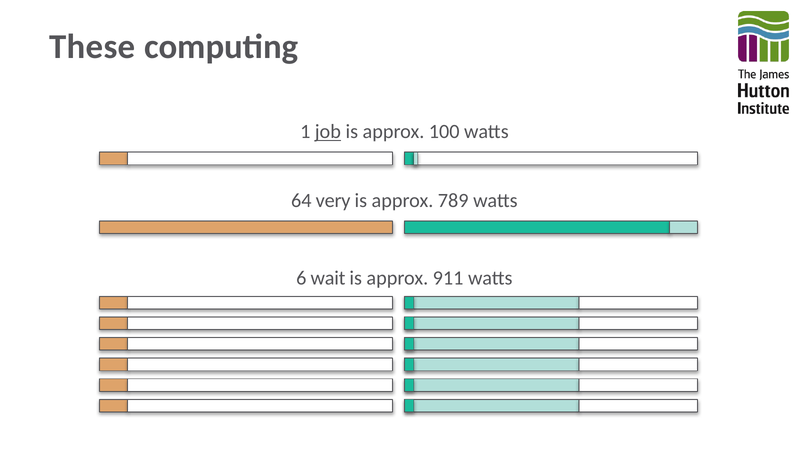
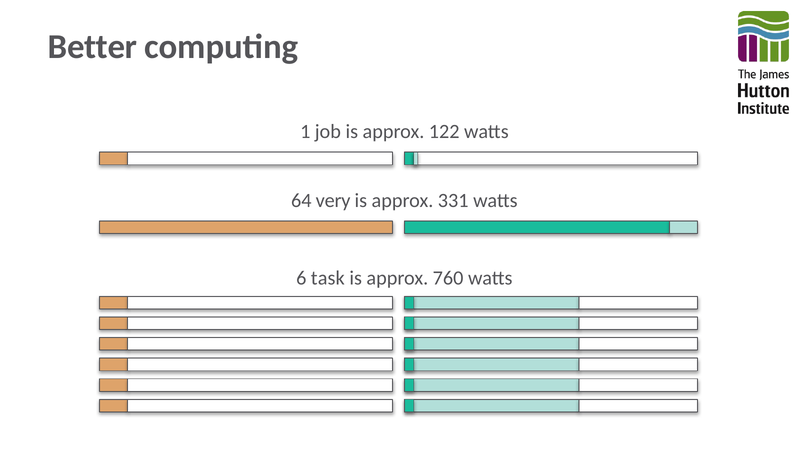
These: These -> Better
job underline: present -> none
100: 100 -> 122
789: 789 -> 331
wait: wait -> task
911: 911 -> 760
